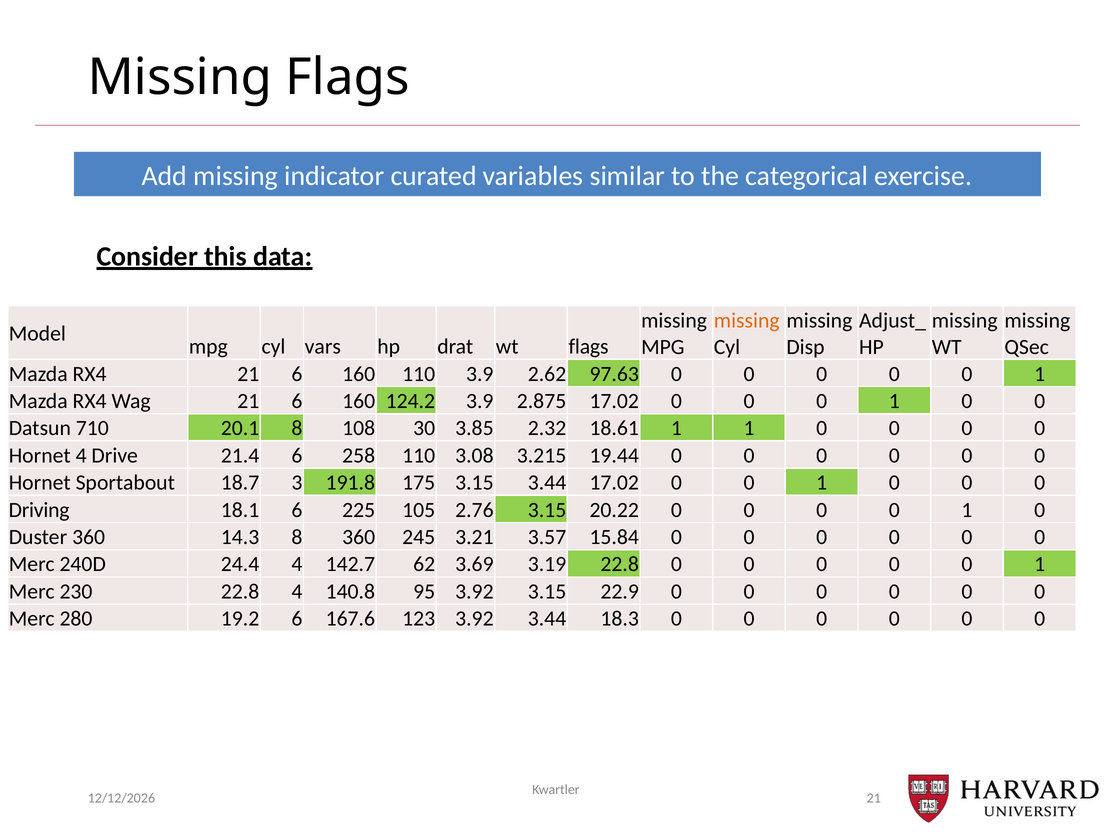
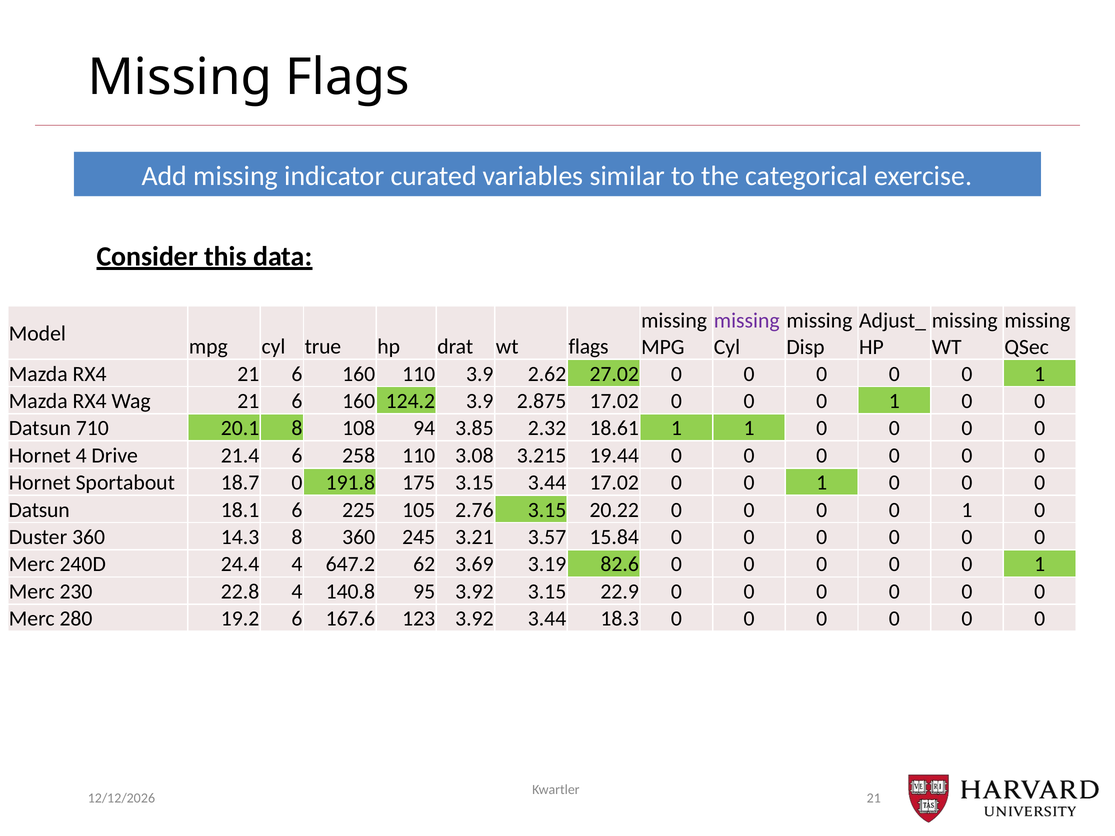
missing at (747, 321) colour: orange -> purple
vars: vars -> true
97.63: 97.63 -> 27.02
30: 30 -> 94
18.7 3: 3 -> 0
Driving at (39, 510): Driving -> Datsun
142.7: 142.7 -> 647.2
3.19 22.8: 22.8 -> 82.6
